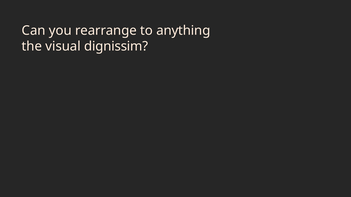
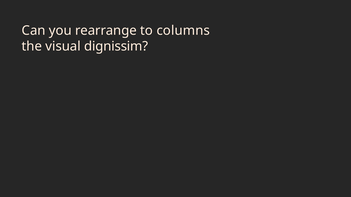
anything: anything -> columns
